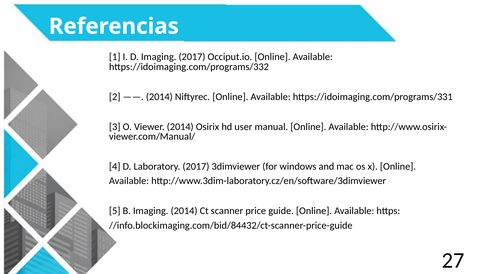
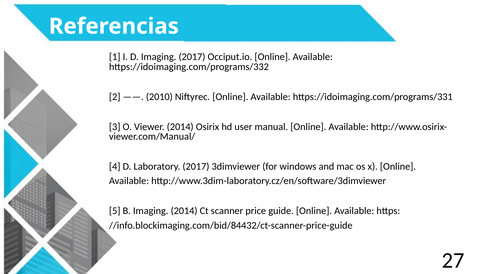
2014 at (159, 97): 2014 -> 2010
